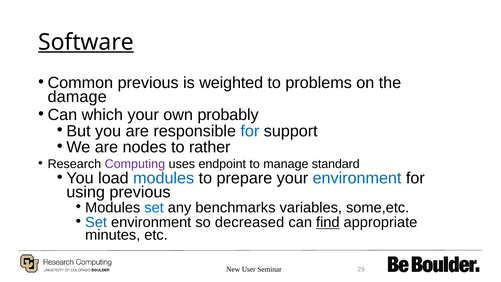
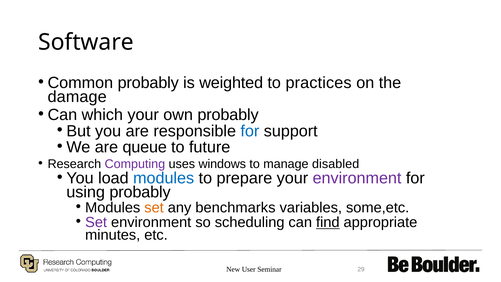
Software underline: present -> none
Common previous: previous -> probably
problems: problems -> practices
nodes: nodes -> queue
rather: rather -> future
endpoint: endpoint -> windows
standard: standard -> disabled
environment at (357, 178) colour: blue -> purple
using previous: previous -> probably
set at (154, 207) colour: blue -> orange
Set at (96, 222) colour: blue -> purple
decreased: decreased -> scheduling
